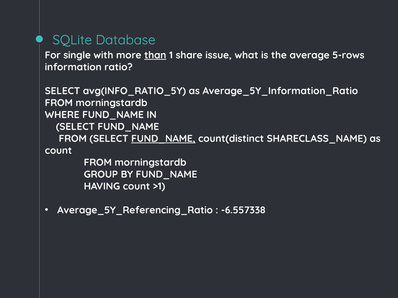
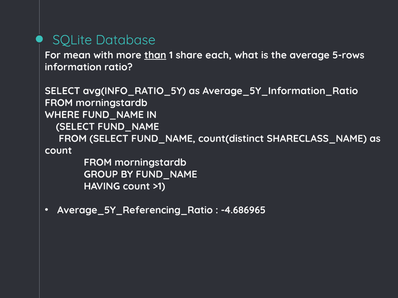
single: single -> mean
issue: issue -> each
FUND_NAME at (163, 139) underline: present -> none
-6.557338: -6.557338 -> -4.686965
